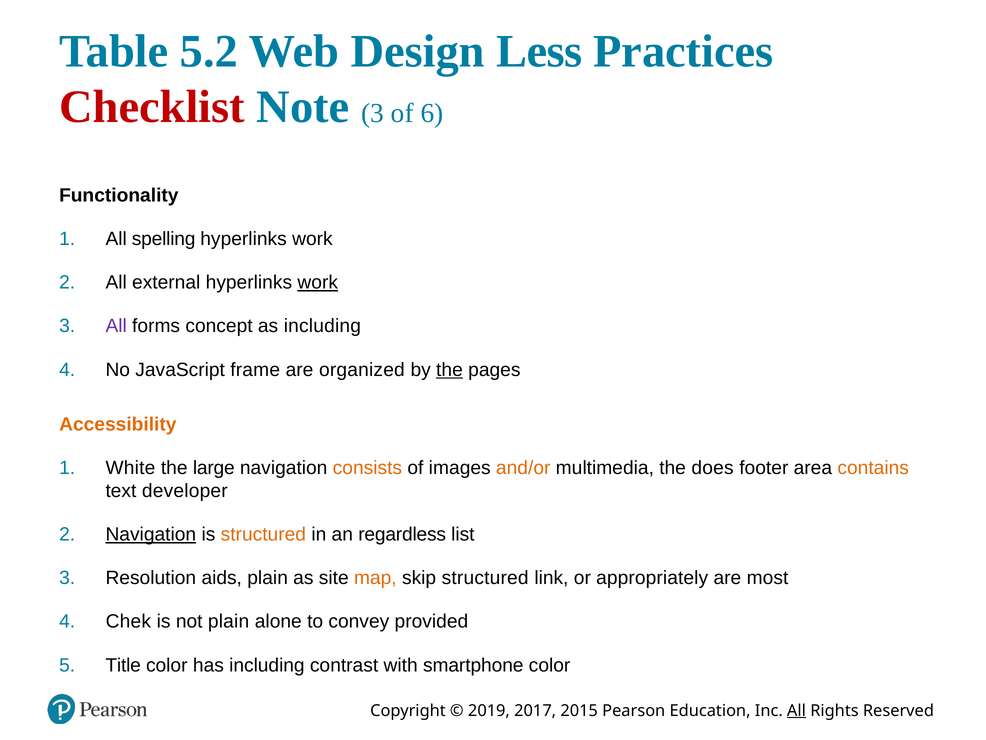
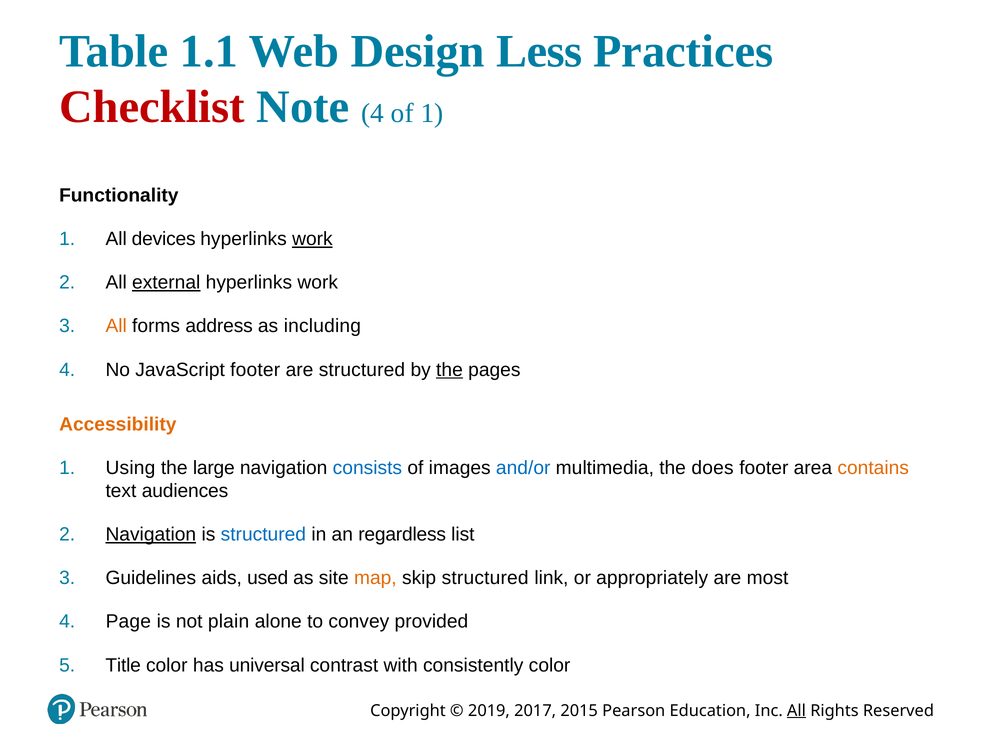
5.2: 5.2 -> 1.1
Note 3: 3 -> 4
of 6: 6 -> 1
spelling: spelling -> devices
work at (312, 239) underline: none -> present
external underline: none -> present
work at (318, 282) underline: present -> none
All at (116, 326) colour: purple -> orange
concept: concept -> address
JavaScript frame: frame -> footer
are organized: organized -> structured
White: White -> Using
consists colour: orange -> blue
and/or colour: orange -> blue
developer: developer -> audiences
structured at (263, 534) colour: orange -> blue
Resolution: Resolution -> Guidelines
aids plain: plain -> used
Chek: Chek -> Page
has including: including -> universal
smartphone: smartphone -> consistently
